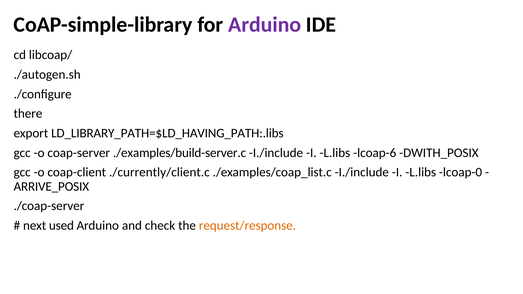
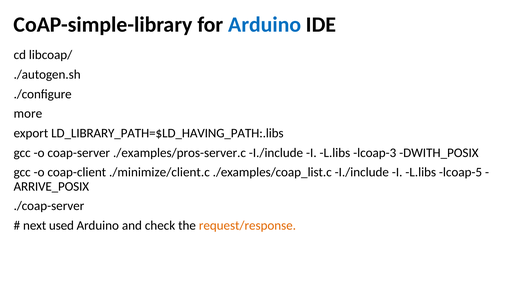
Arduino at (265, 25) colour: purple -> blue
there: there -> more
./examples/build-server.c: ./examples/build-server.c -> ./examples/pros-server.c
lcoap-6: lcoap-6 -> lcoap-3
./currently/client.c: ./currently/client.c -> ./minimize/client.c
lcoap-0: lcoap-0 -> lcoap-5
